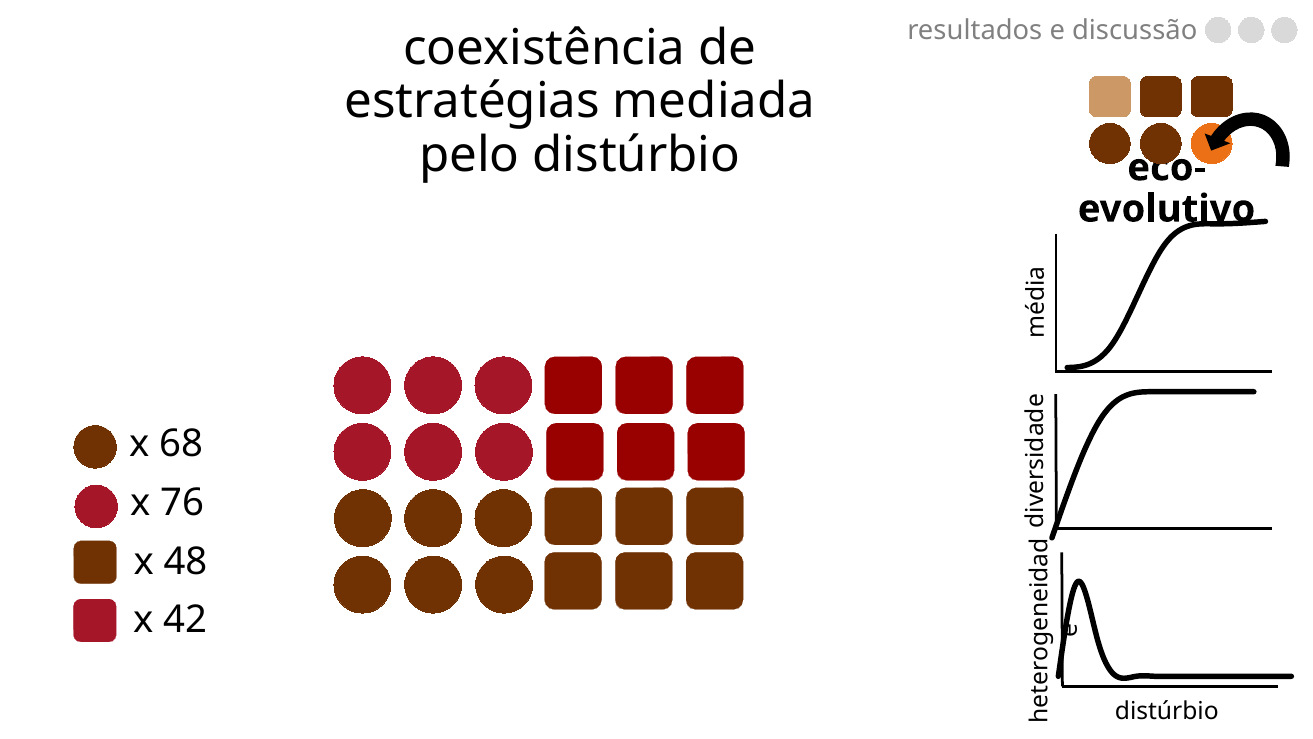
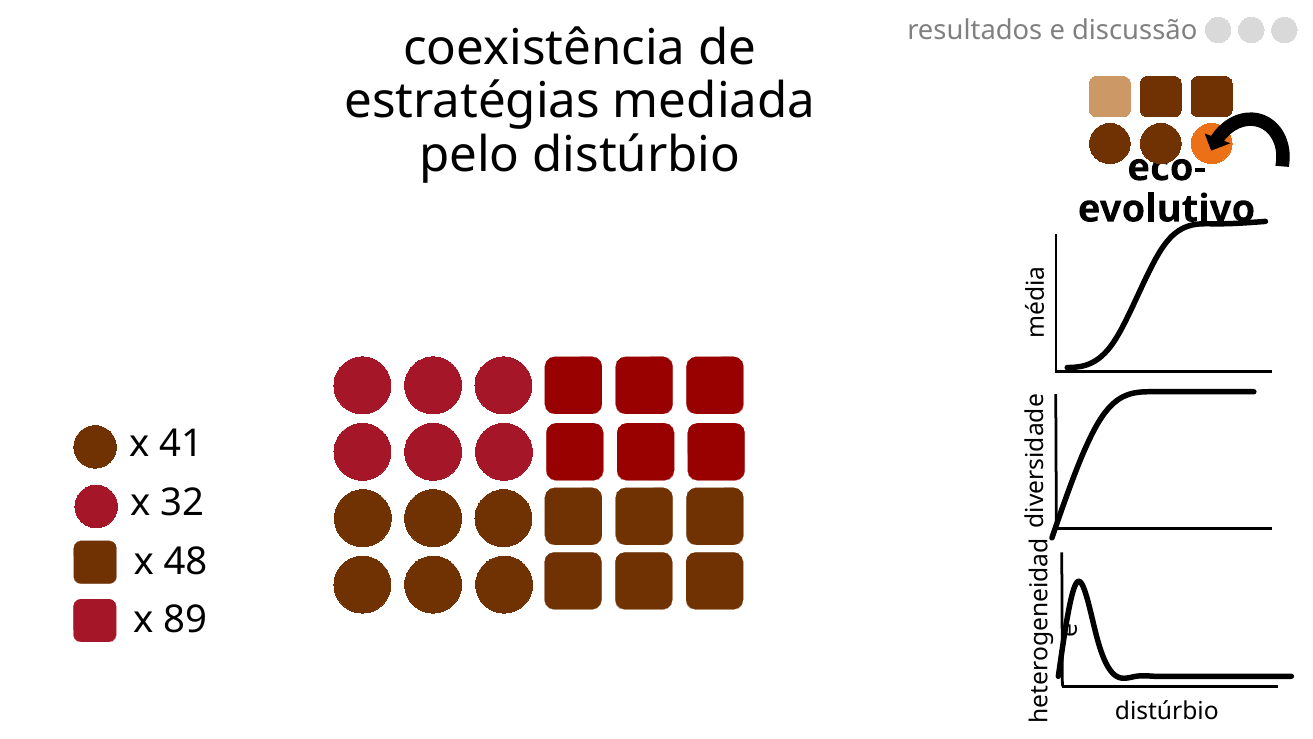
68: 68 -> 41
76: 76 -> 32
42: 42 -> 89
